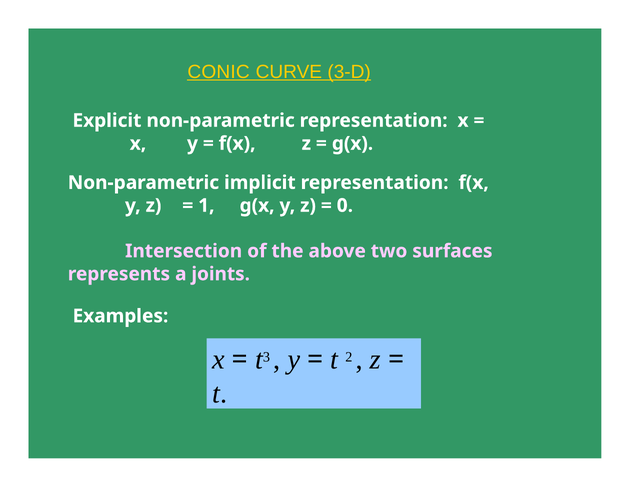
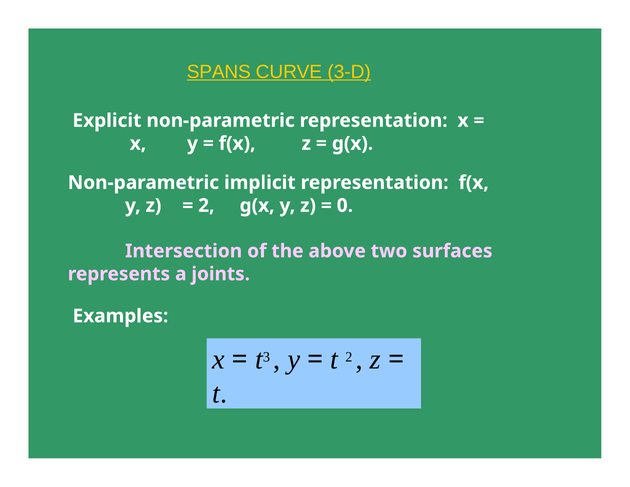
CONIC: CONIC -> SPANS
1 at (206, 205): 1 -> 2
